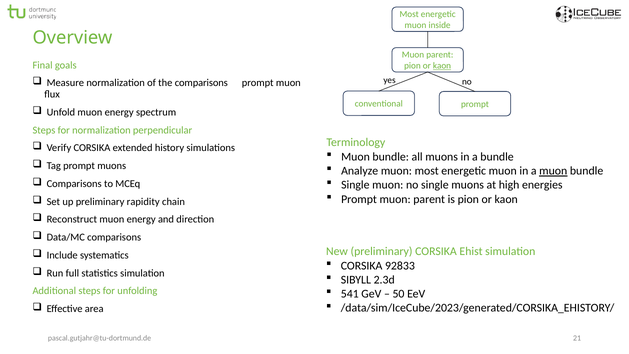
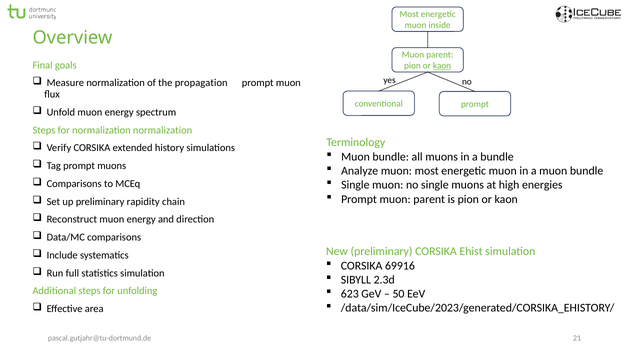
the comparisons: comparisons -> propagation
normalization perpendicular: perpendicular -> normalization
muon at (553, 171) underline: present -> none
92833: 92833 -> 69916
541: 541 -> 623
